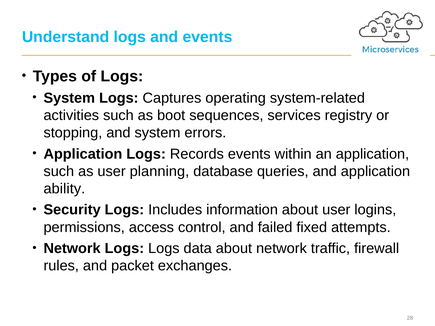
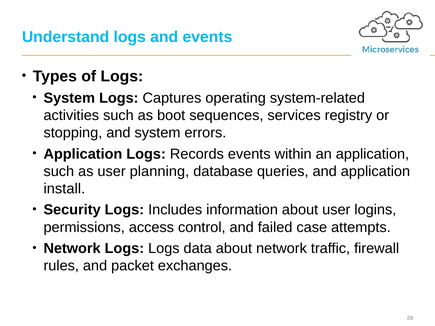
ability: ability -> install
fixed: fixed -> case
